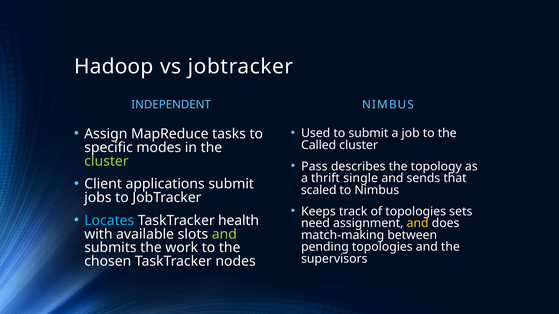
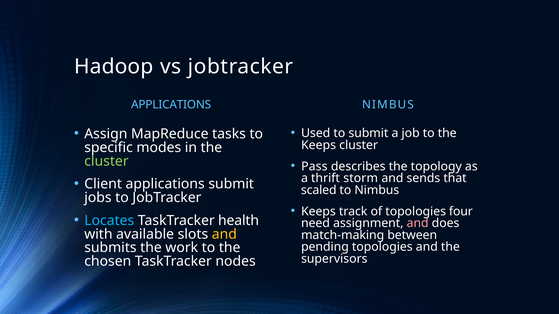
INDEPENDENT at (171, 105): INDEPENDENT -> APPLICATIONS
Called at (319, 145): Called -> Keeps
single: single -> storm
sets: sets -> four
and at (418, 224) colour: yellow -> pink
and at (224, 235) colour: light green -> yellow
